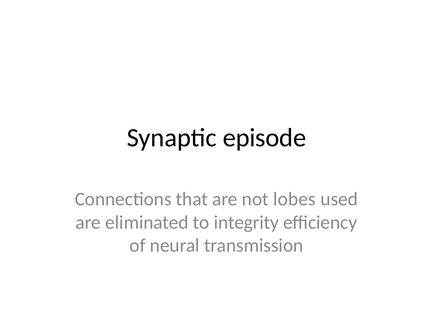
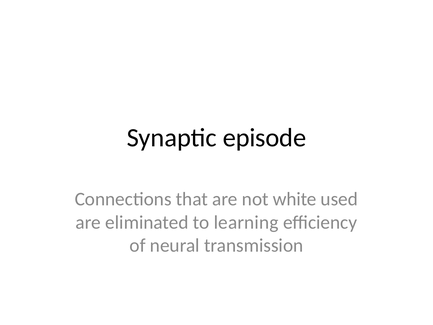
lobes: lobes -> white
integrity: integrity -> learning
